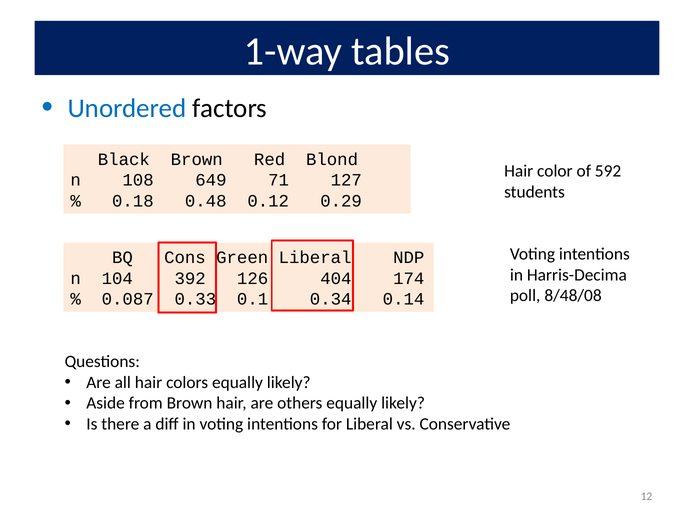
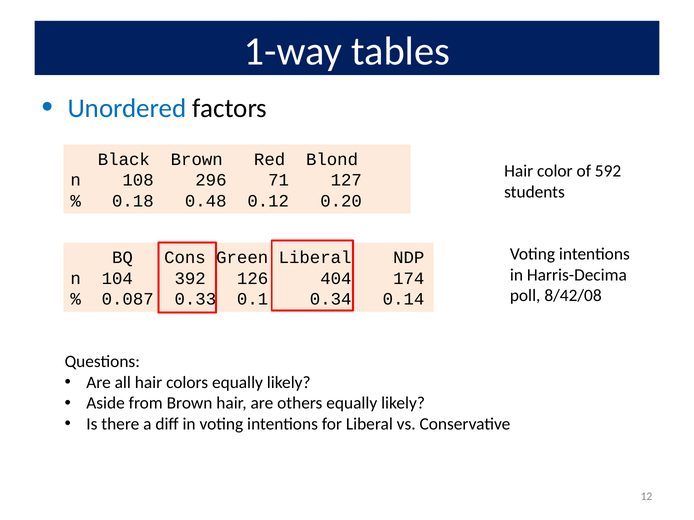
649: 649 -> 296
0.29: 0.29 -> 0.20
8/48/08: 8/48/08 -> 8/42/08
